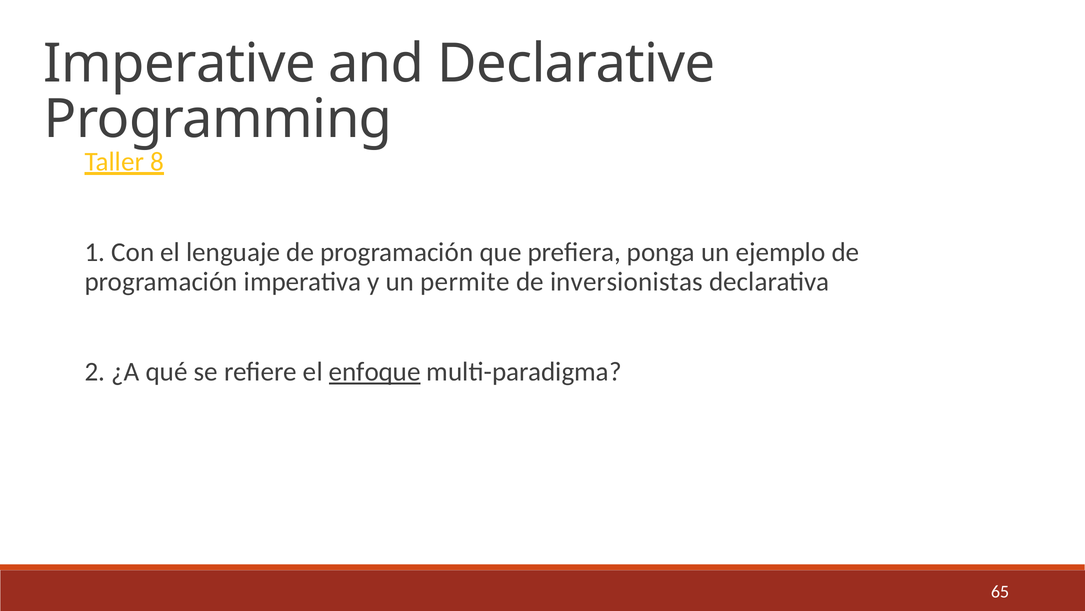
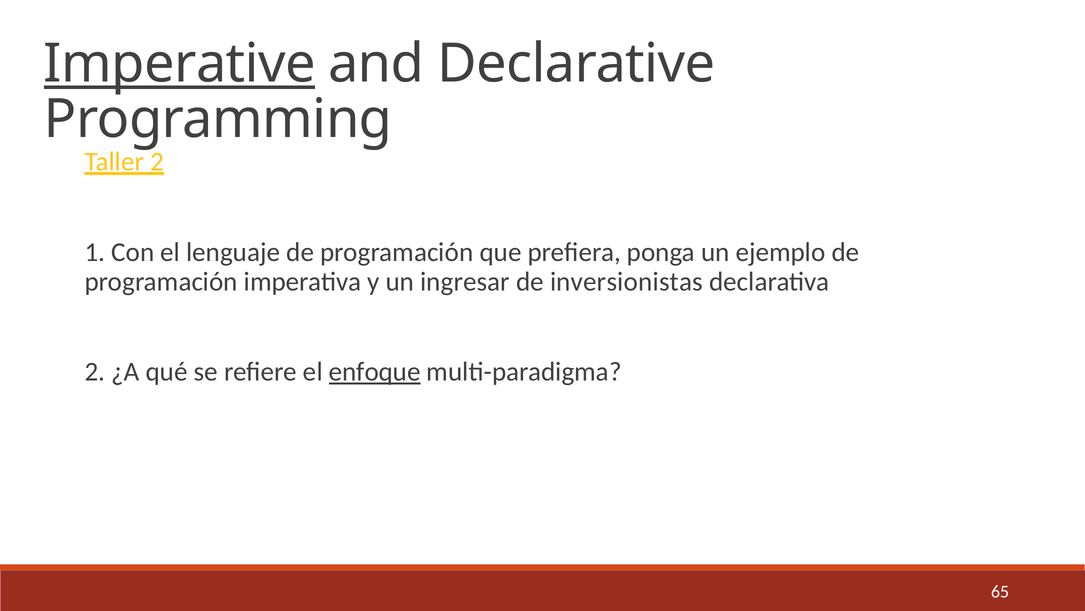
Imperative underline: none -> present
Taller 8: 8 -> 2
permite: permite -> ingresar
